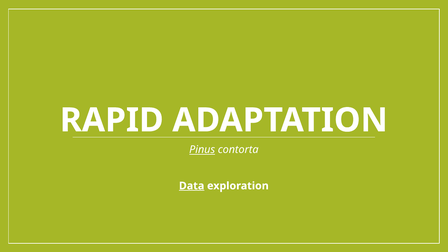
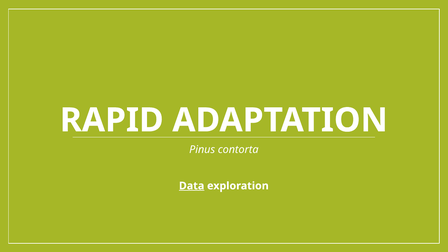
Pinus underline: present -> none
